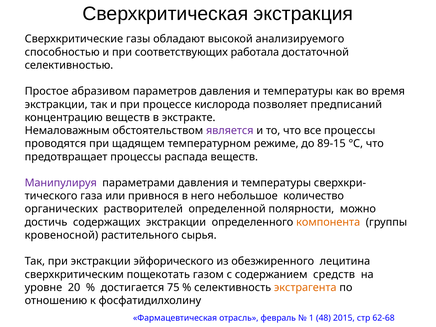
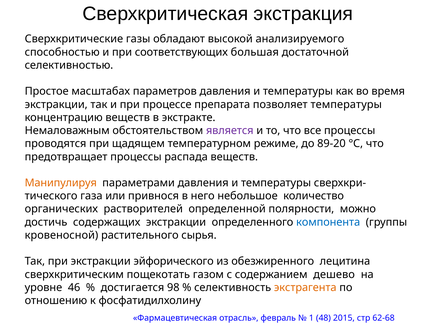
работала: работала -> большая
абразивом: абразивом -> масштабах
кислорода: кислорода -> препарата
позволяет предписаний: предписаний -> температуры
89-15: 89-15 -> 89-20
Манипулируя colour: purple -> orange
компонента colour: orange -> blue
средств: средств -> дешево
20: 20 -> 46
75: 75 -> 98
